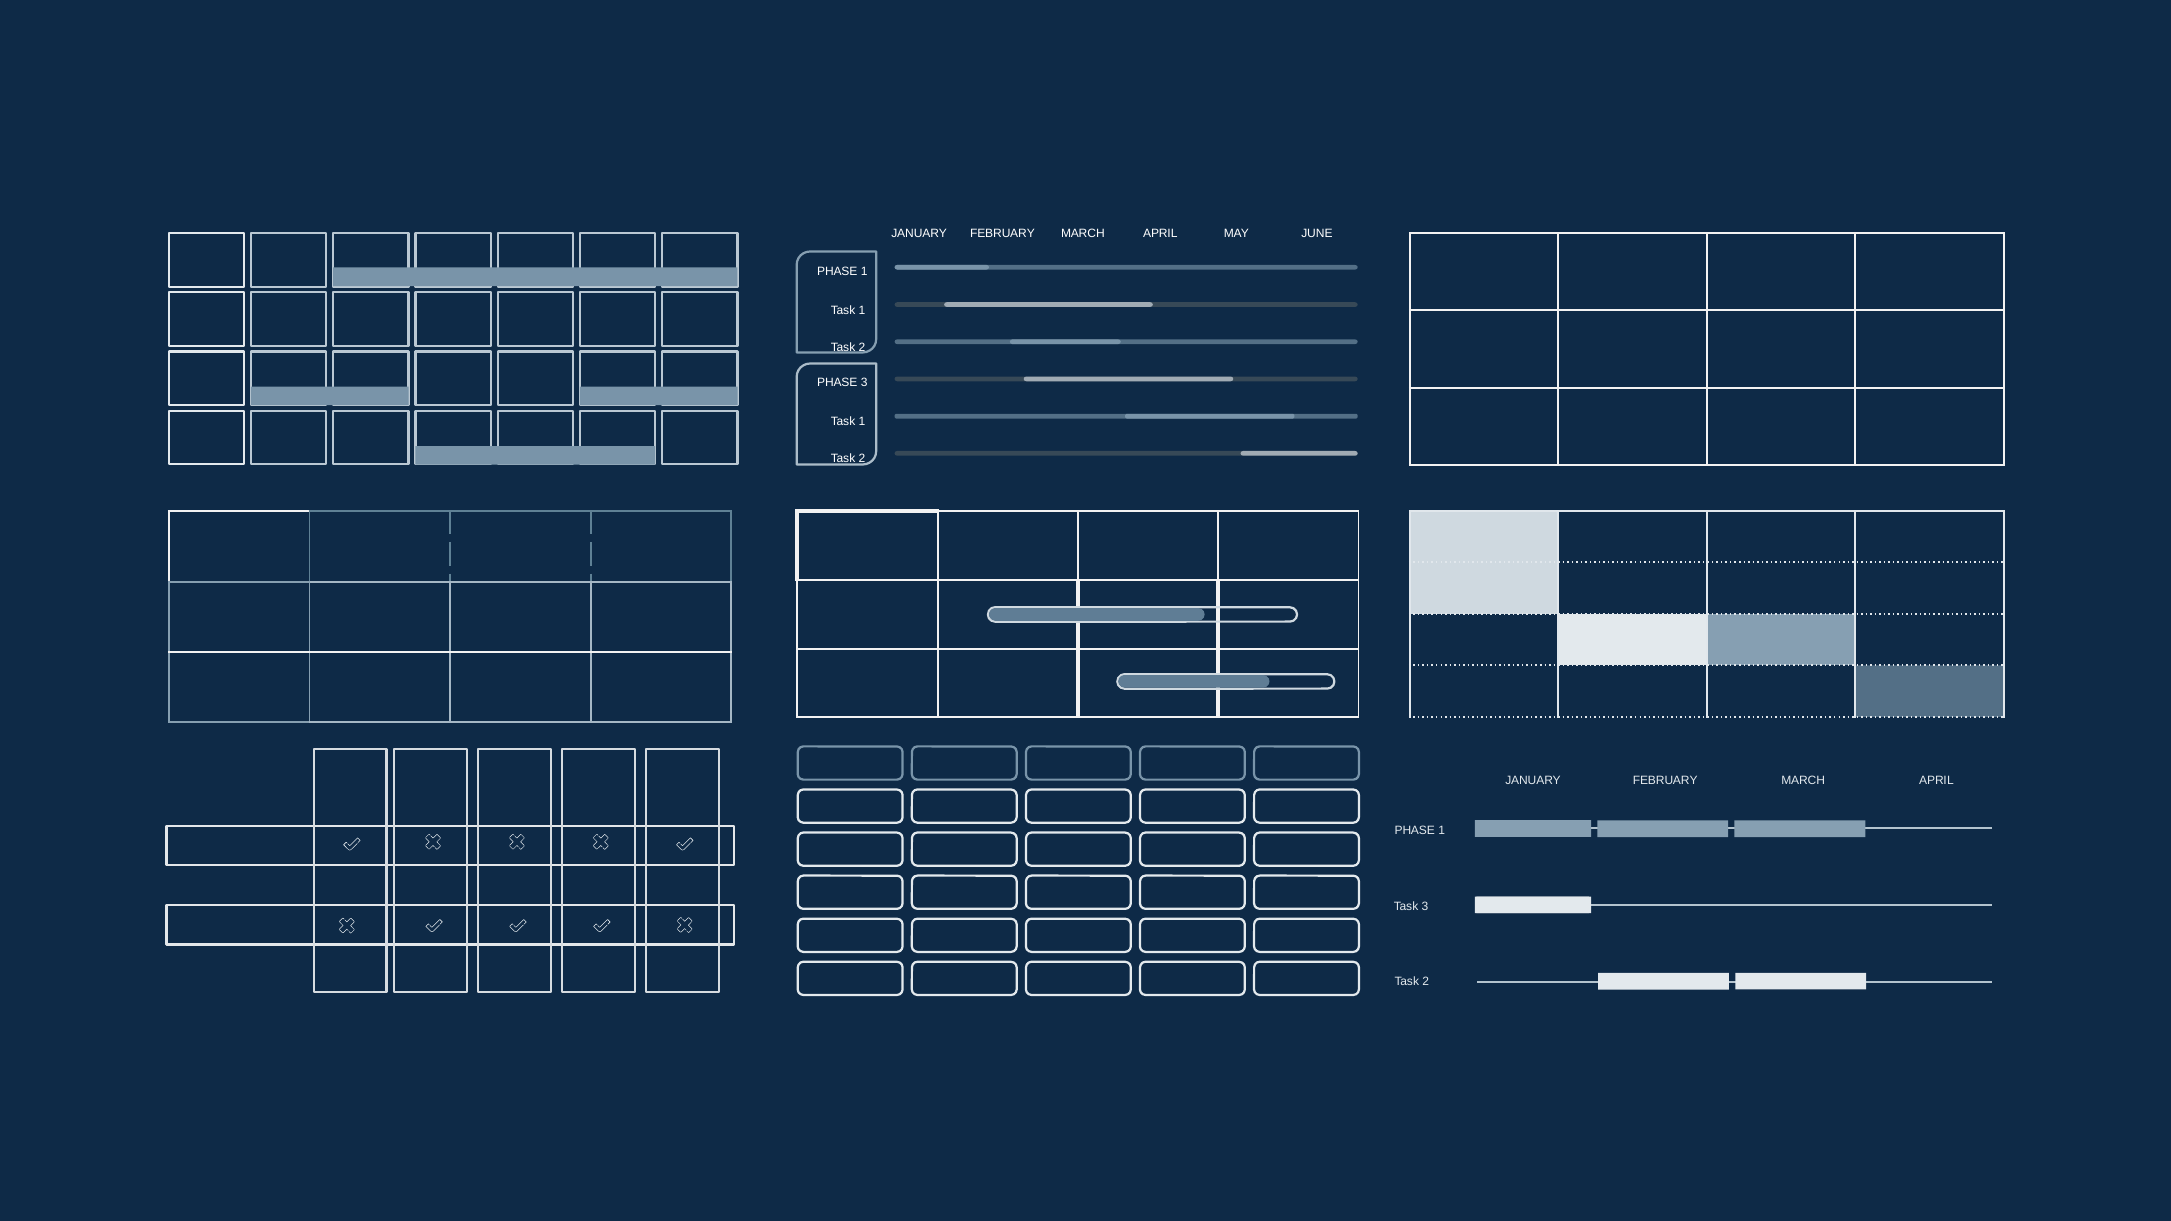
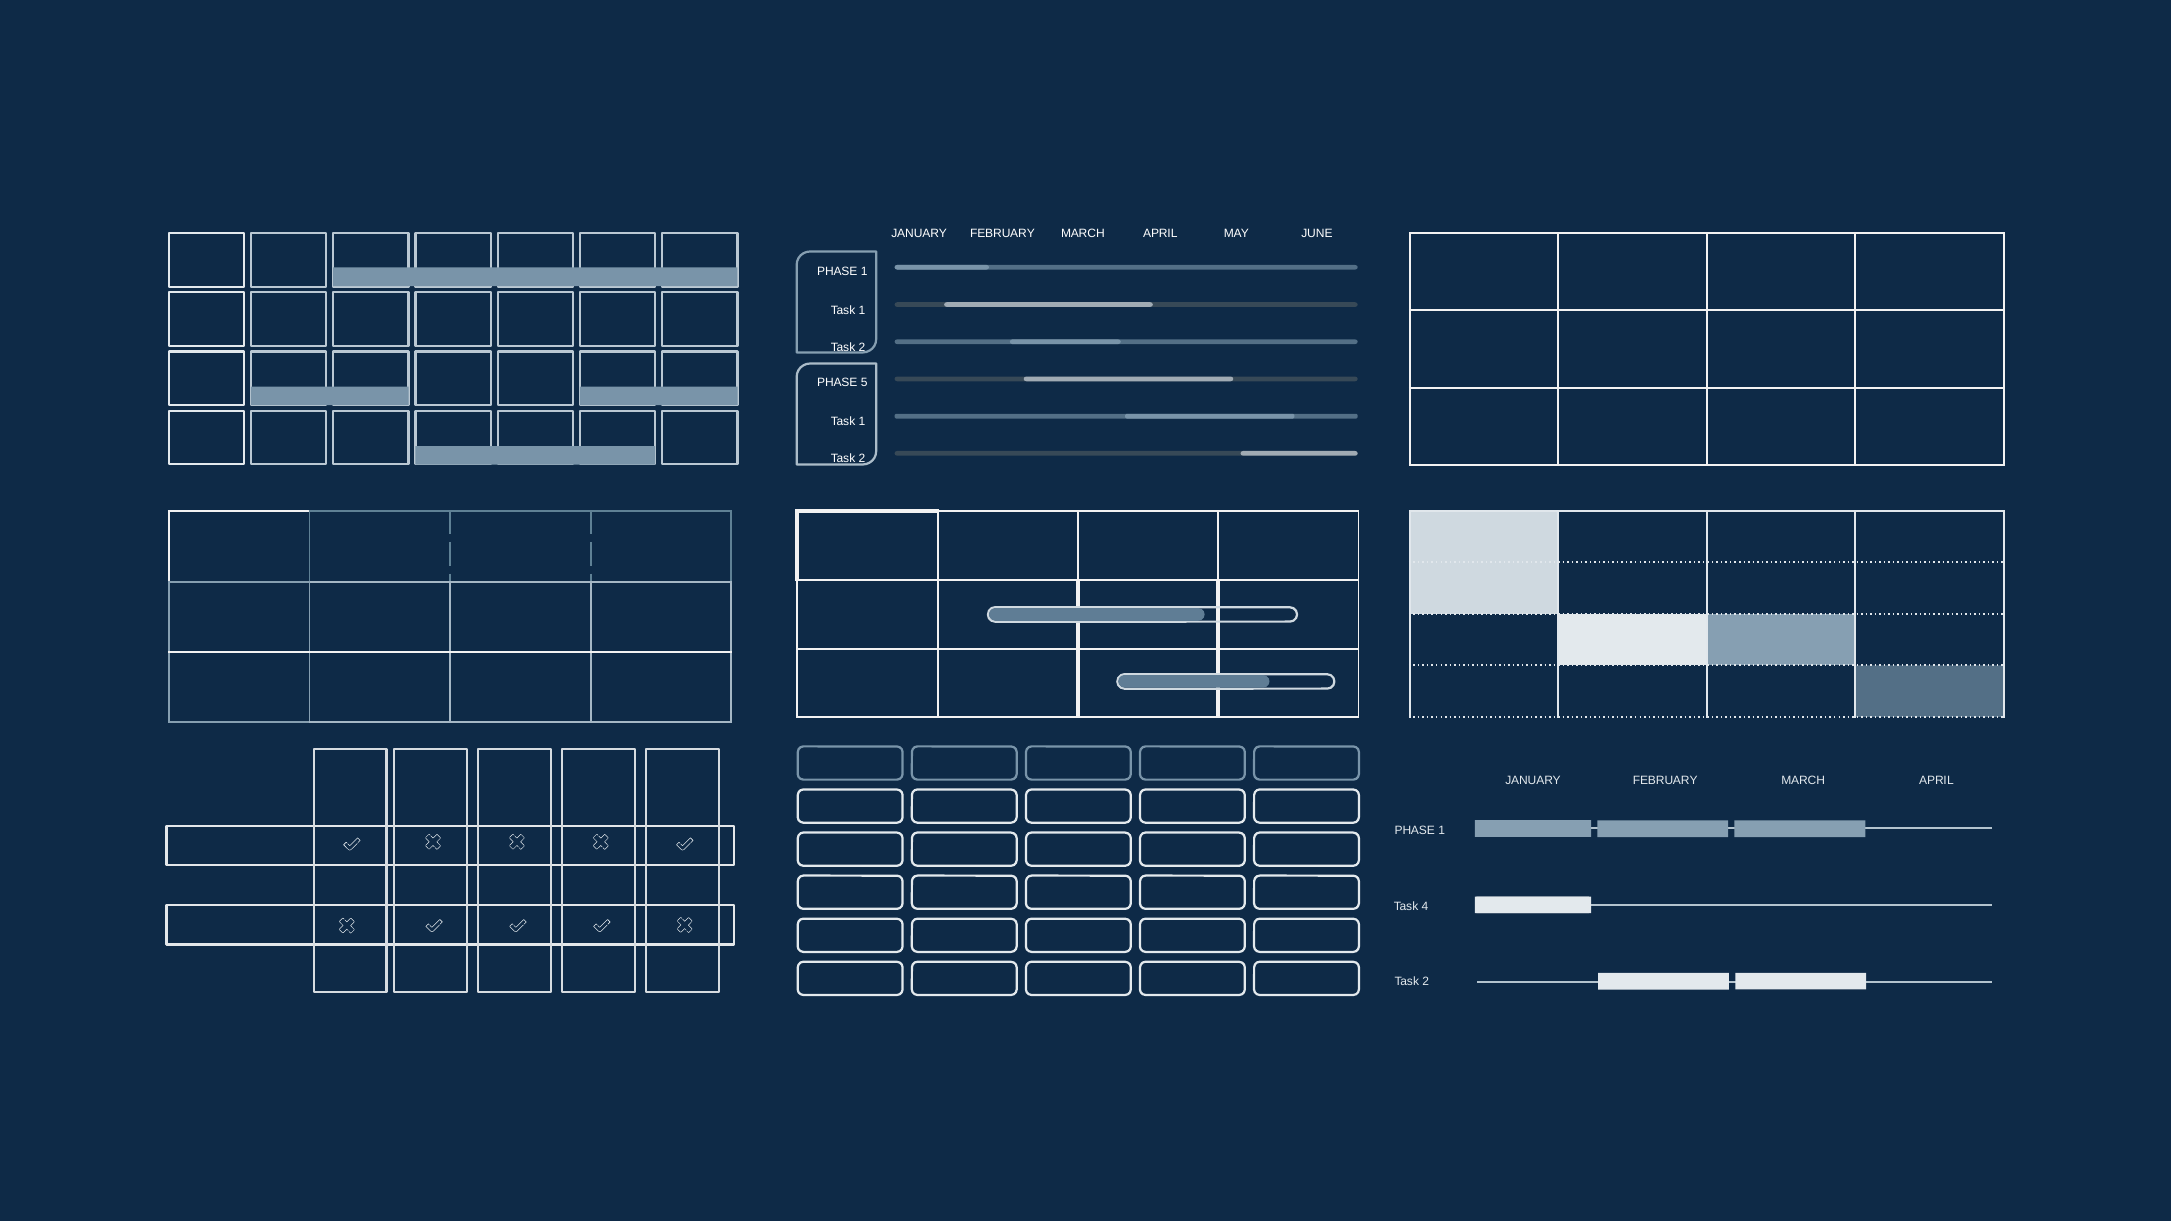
PHASE 3: 3 -> 5
Task 3: 3 -> 4
